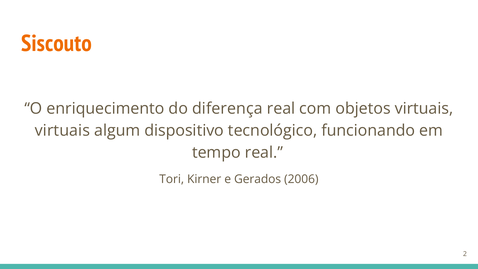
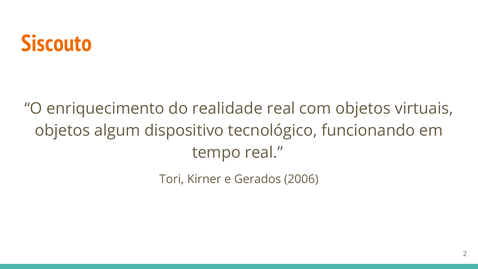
diferença: diferença -> realidade
virtuais at (62, 131): virtuais -> objetos
